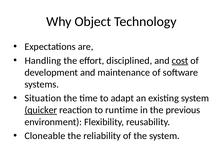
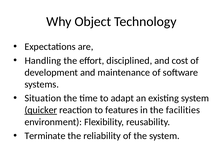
cost underline: present -> none
runtime: runtime -> features
previous: previous -> facilities
Cloneable: Cloneable -> Terminate
